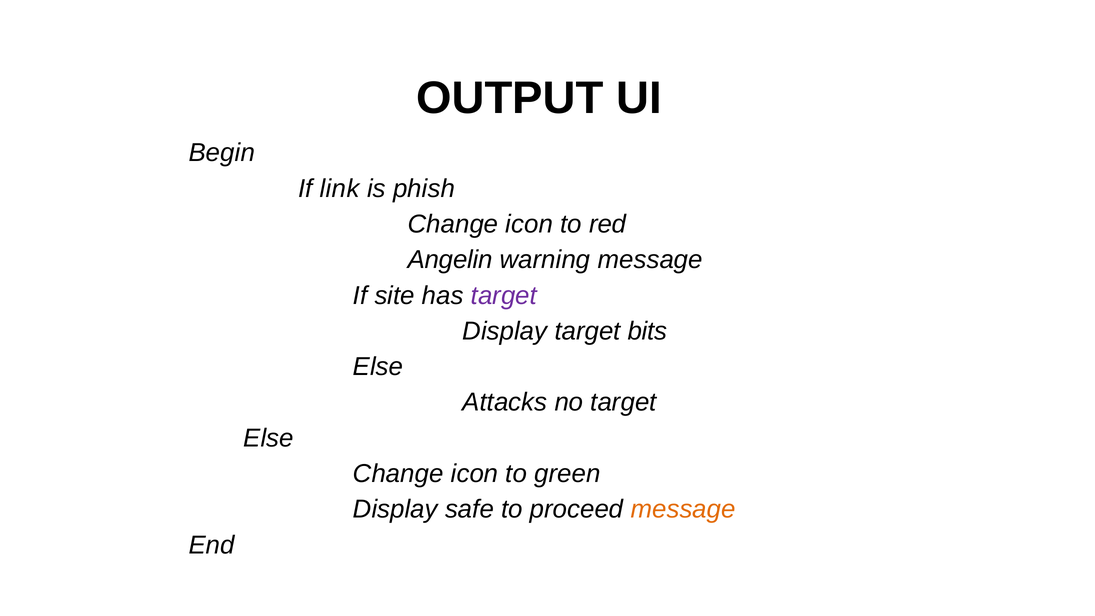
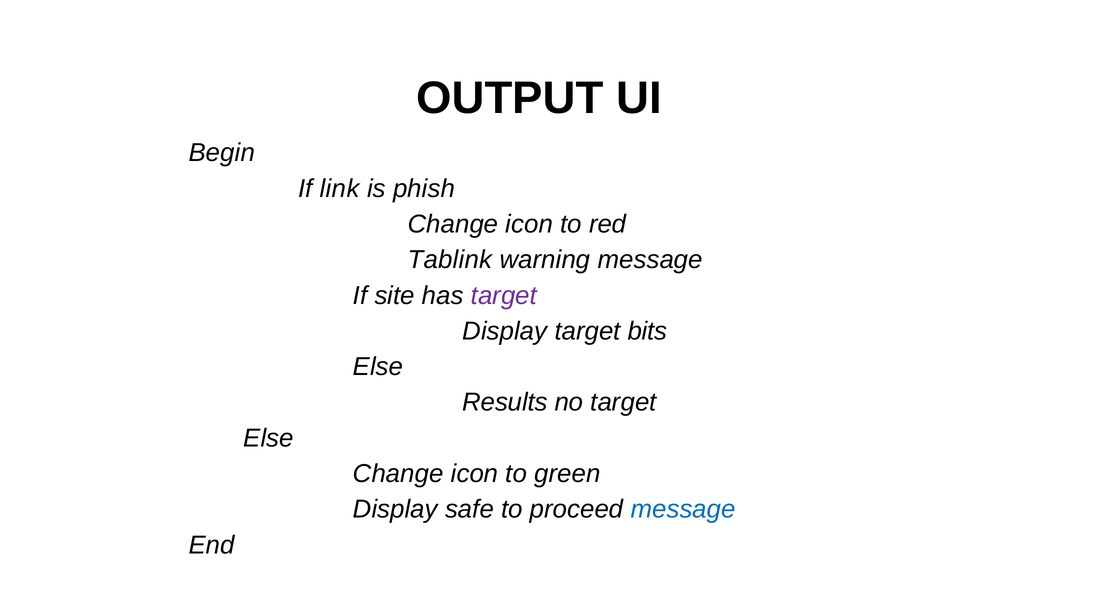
Angelin: Angelin -> Tablink
Attacks: Attacks -> Results
message at (683, 509) colour: orange -> blue
